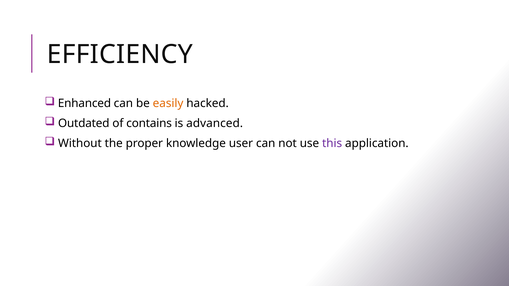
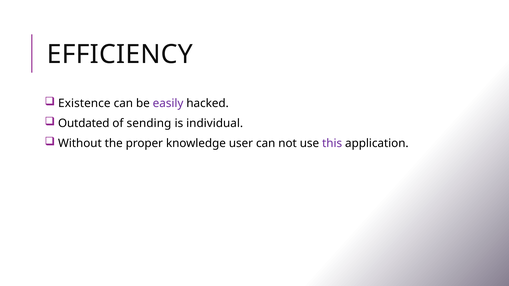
Enhanced: Enhanced -> Existence
easily colour: orange -> purple
contains: contains -> sending
advanced: advanced -> individual
